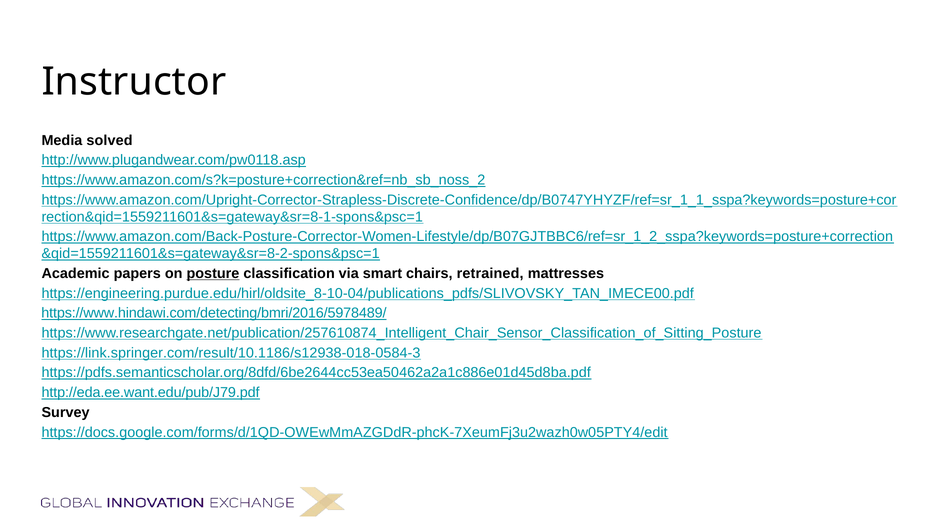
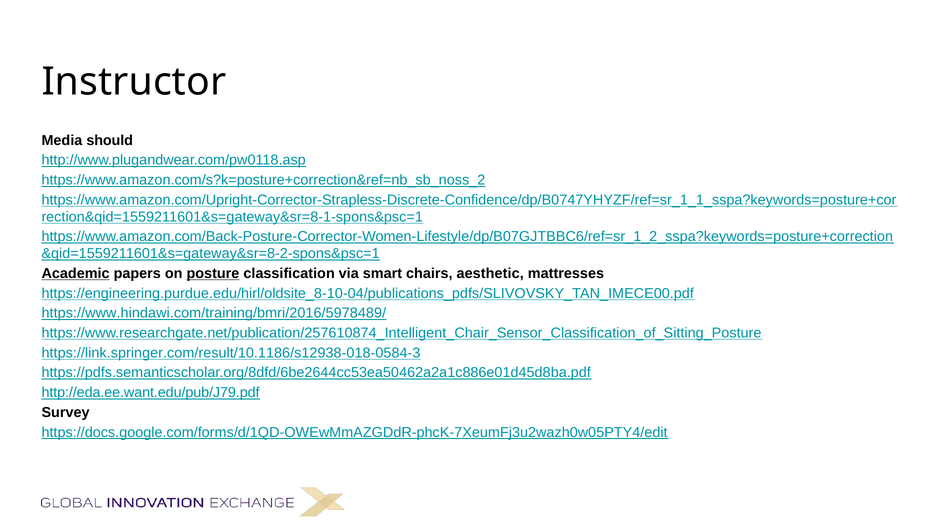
solved: solved -> should
Academic underline: none -> present
retrained: retrained -> aesthetic
https://www.hindawi.com/detecting/bmri/2016/5978489/: https://www.hindawi.com/detecting/bmri/2016/5978489/ -> https://www.hindawi.com/training/bmri/2016/5978489/
